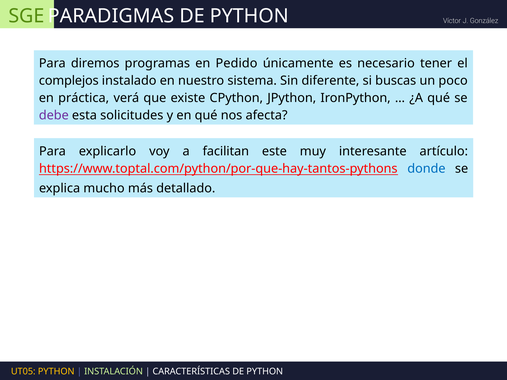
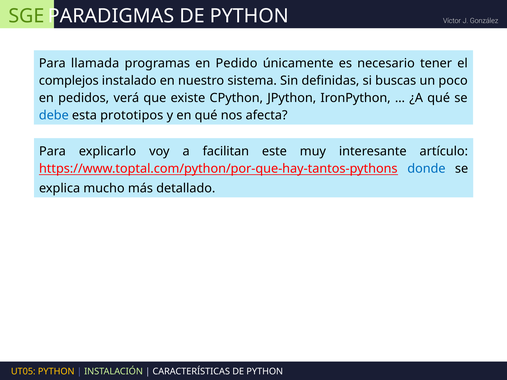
diremos: diremos -> llamada
diferente: diferente -> definidas
práctica: práctica -> pedidos
debe colour: purple -> blue
solicitudes: solicitudes -> prototipos
